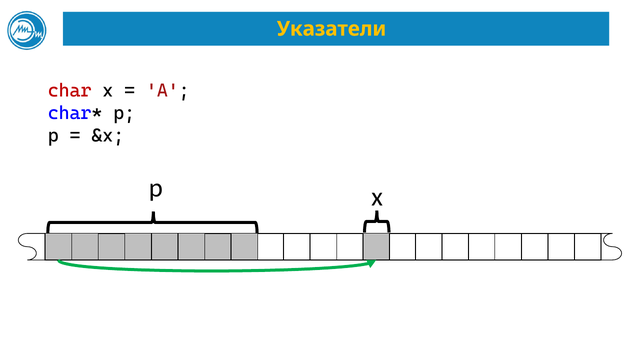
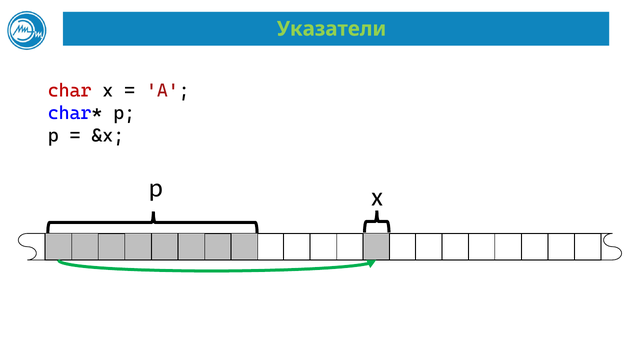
Указатели colour: yellow -> light green
